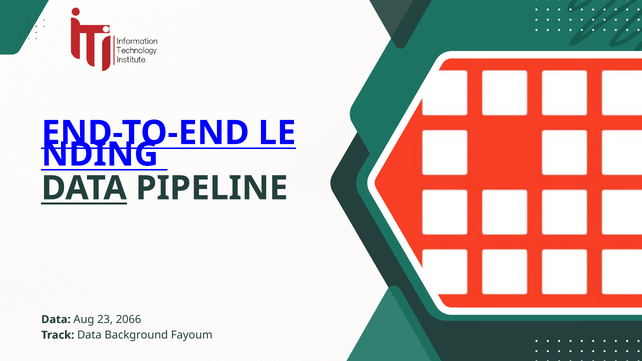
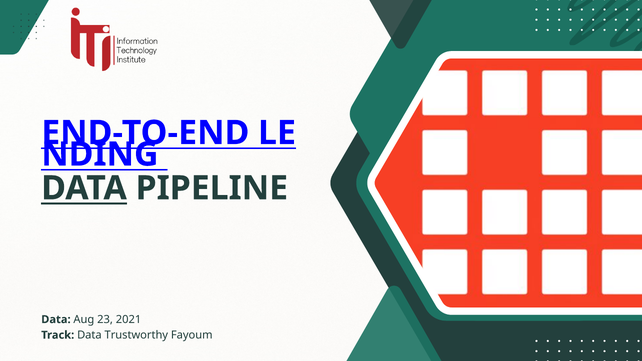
2066: 2066 -> 2021
Background: Background -> Trustworthy
